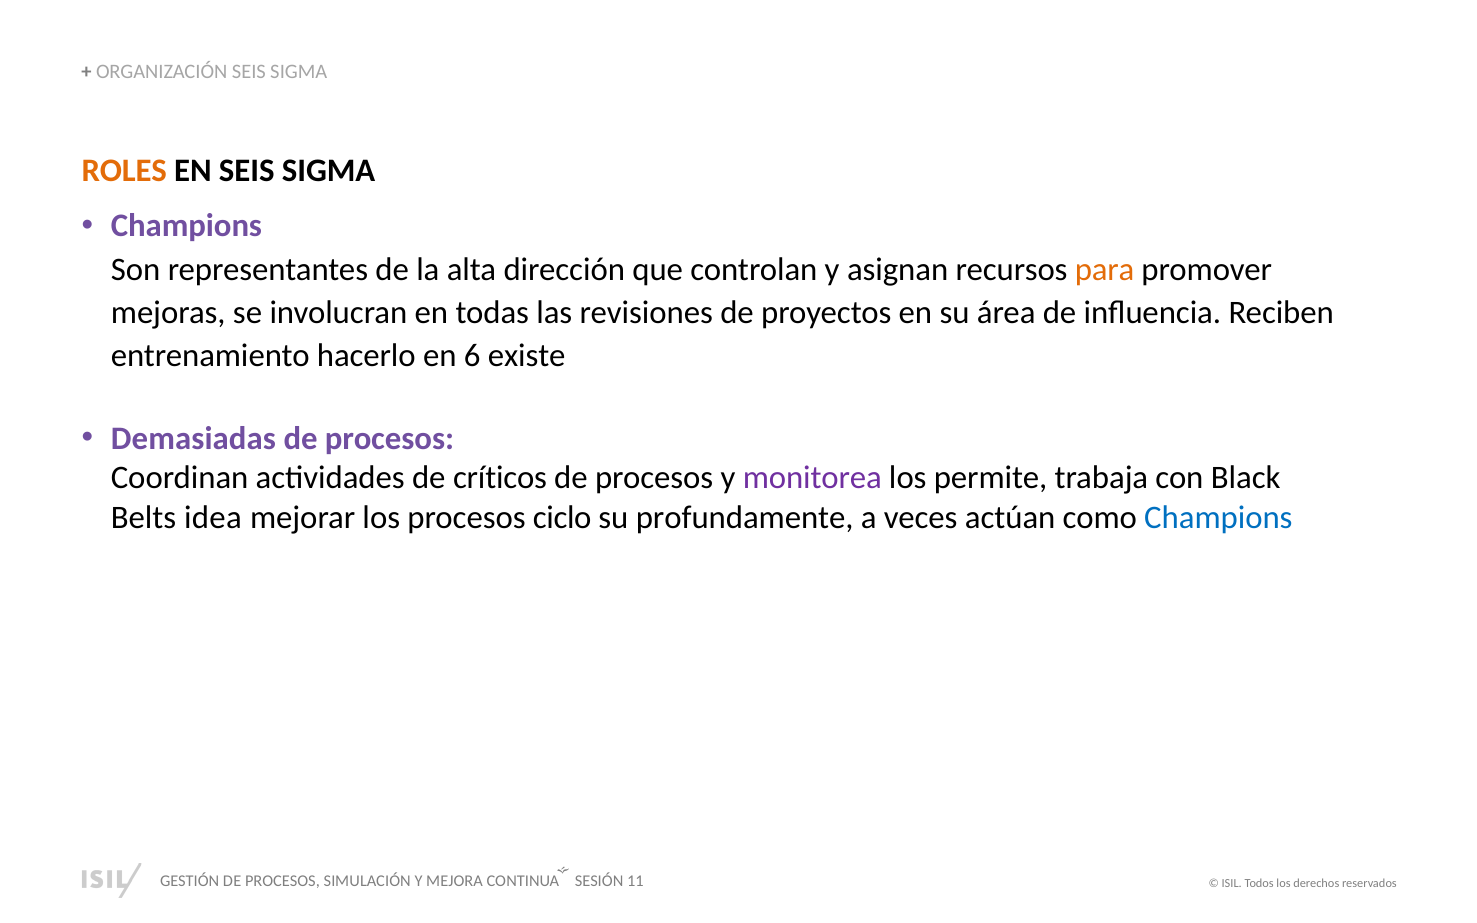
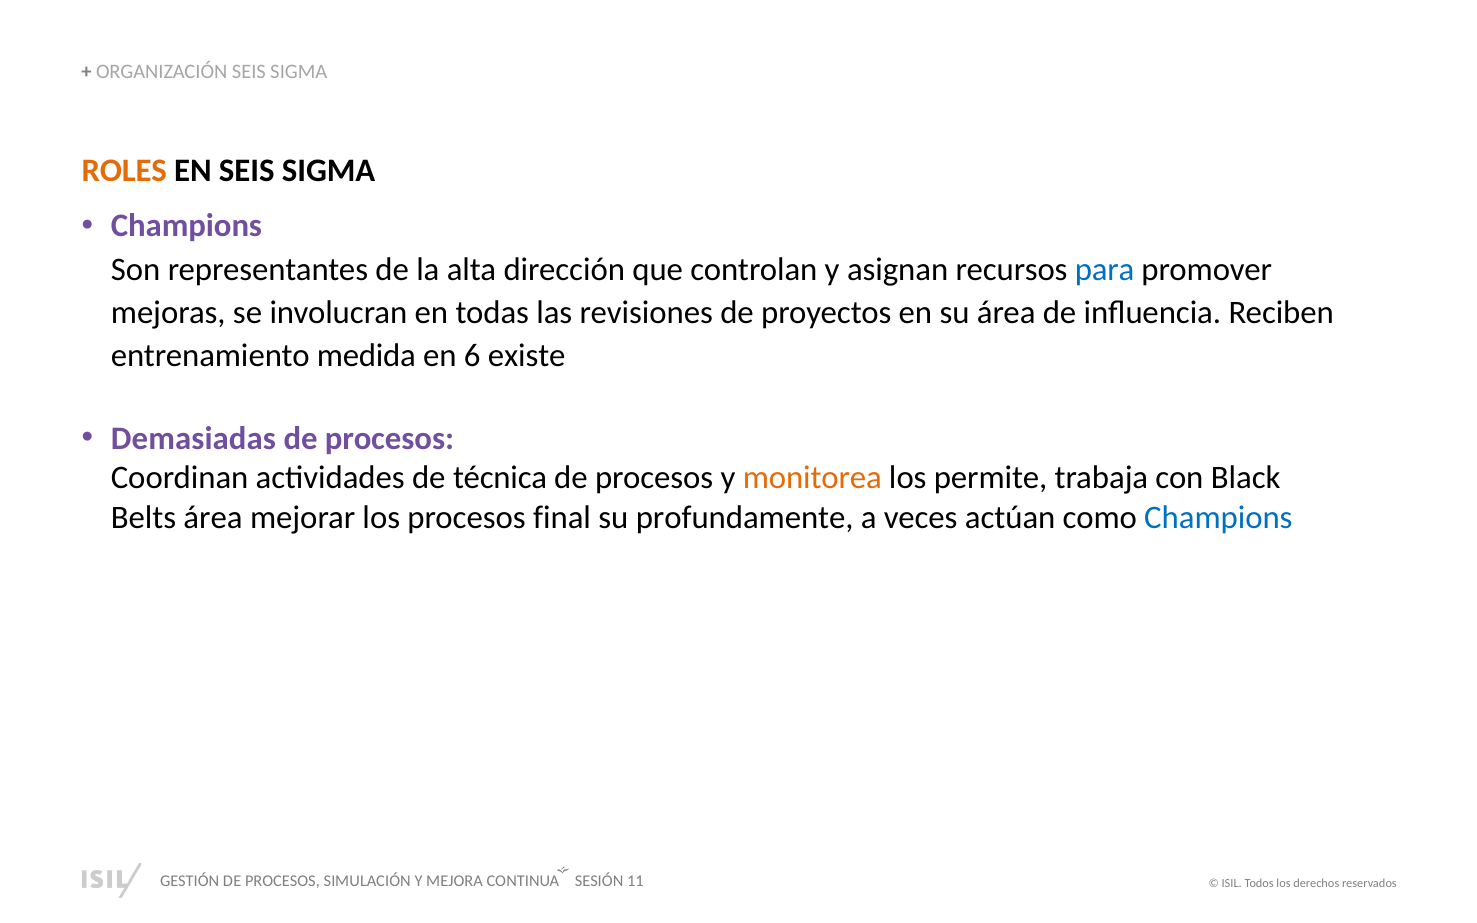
para colour: orange -> blue
hacerlo: hacerlo -> medida
críticos: críticos -> técnica
monitorea colour: purple -> orange
Belts idea: idea -> área
ciclo: ciclo -> final
